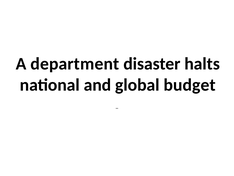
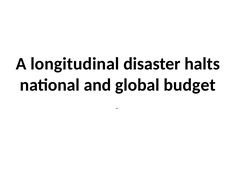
department: department -> longitudinal
